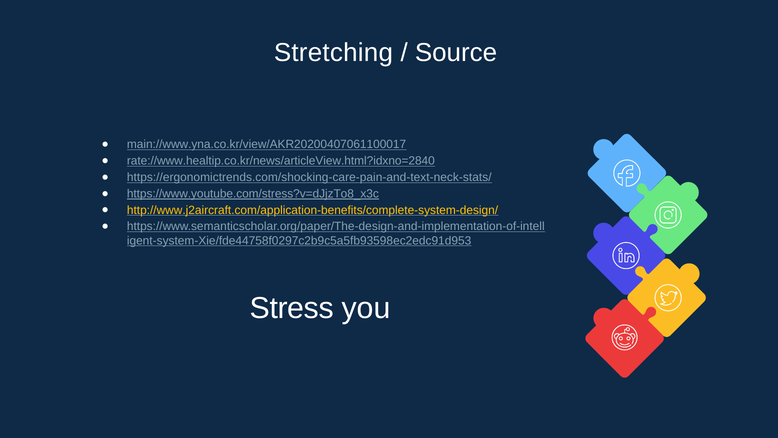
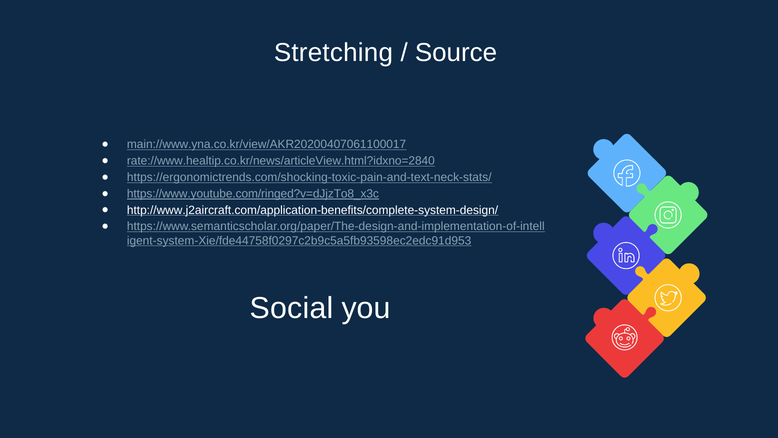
https://ergonomictrends.com/shocking-care-pain-and-text-neck-stats/: https://ergonomictrends.com/shocking-care-pain-and-text-neck-stats/ -> https://ergonomictrends.com/shocking-toxic-pain-and-text-neck-stats/
https://www.youtube.com/stress?v=dJjzTo8_x3c: https://www.youtube.com/stress?v=dJjzTo8_x3c -> https://www.youtube.com/ringed?v=dJjzTo8_x3c
http://www.j2aircraft.com/application-benefits/complete-system-design/ colour: yellow -> white
Stress: Stress -> Social
